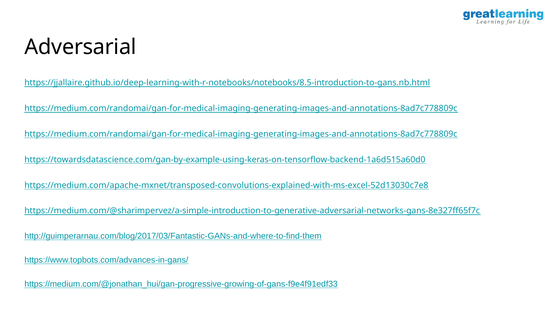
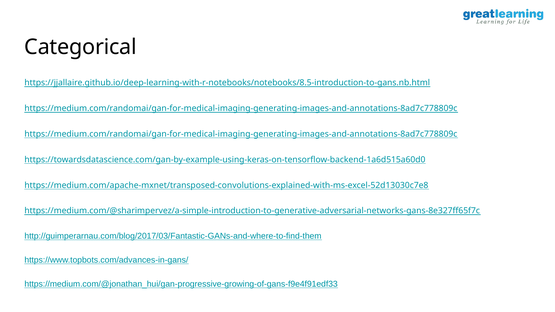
Adversarial: Adversarial -> Categorical
